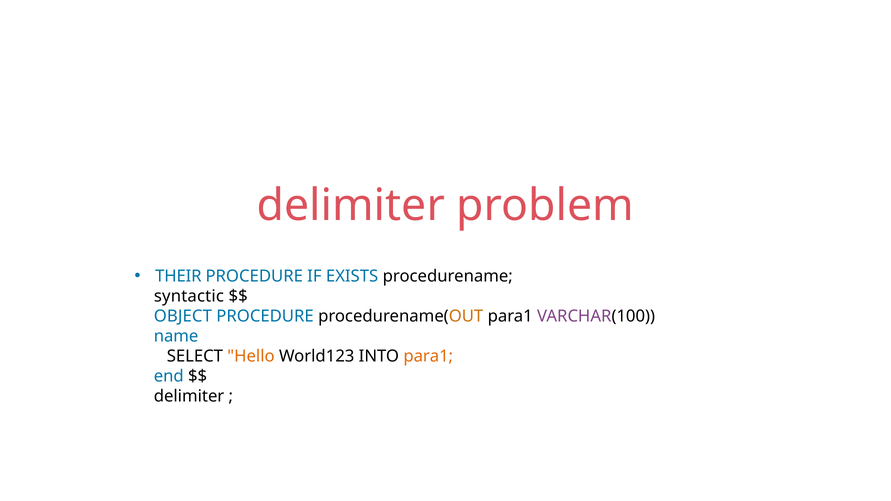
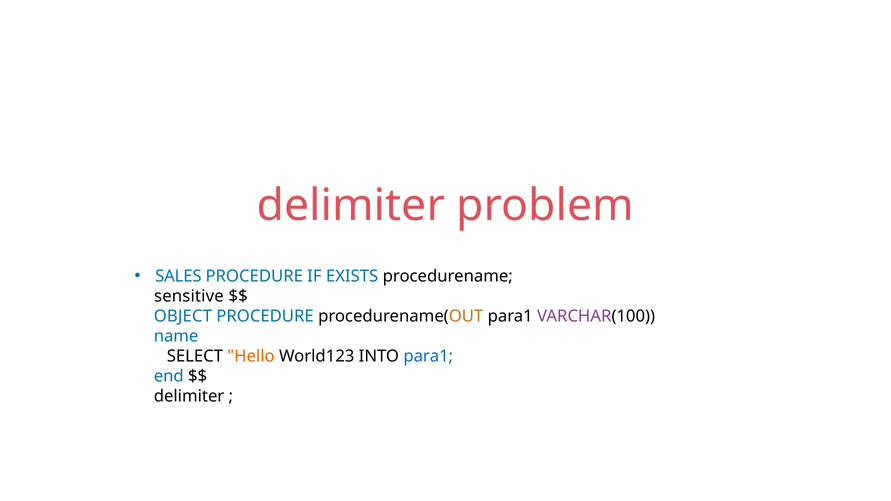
THEIR: THEIR -> SALES
syntactic: syntactic -> sensitive
para1 at (428, 356) colour: orange -> blue
